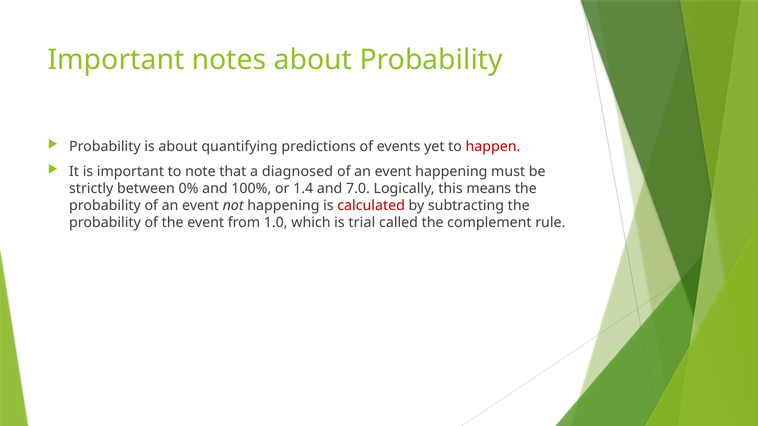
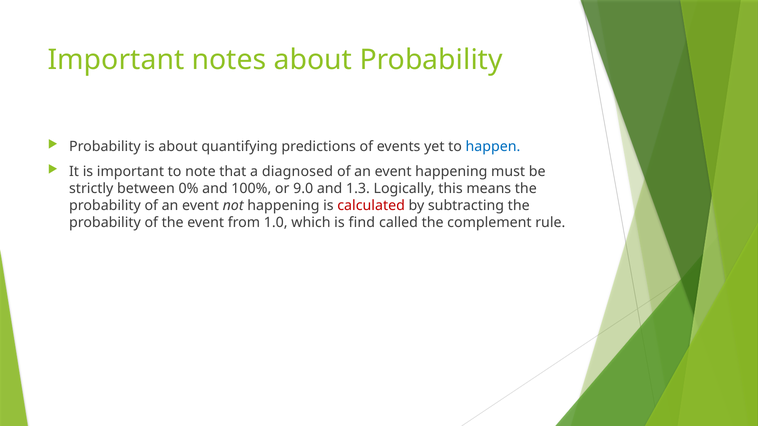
happen colour: red -> blue
1.4: 1.4 -> 9.0
7.0: 7.0 -> 1.3
trial: trial -> find
